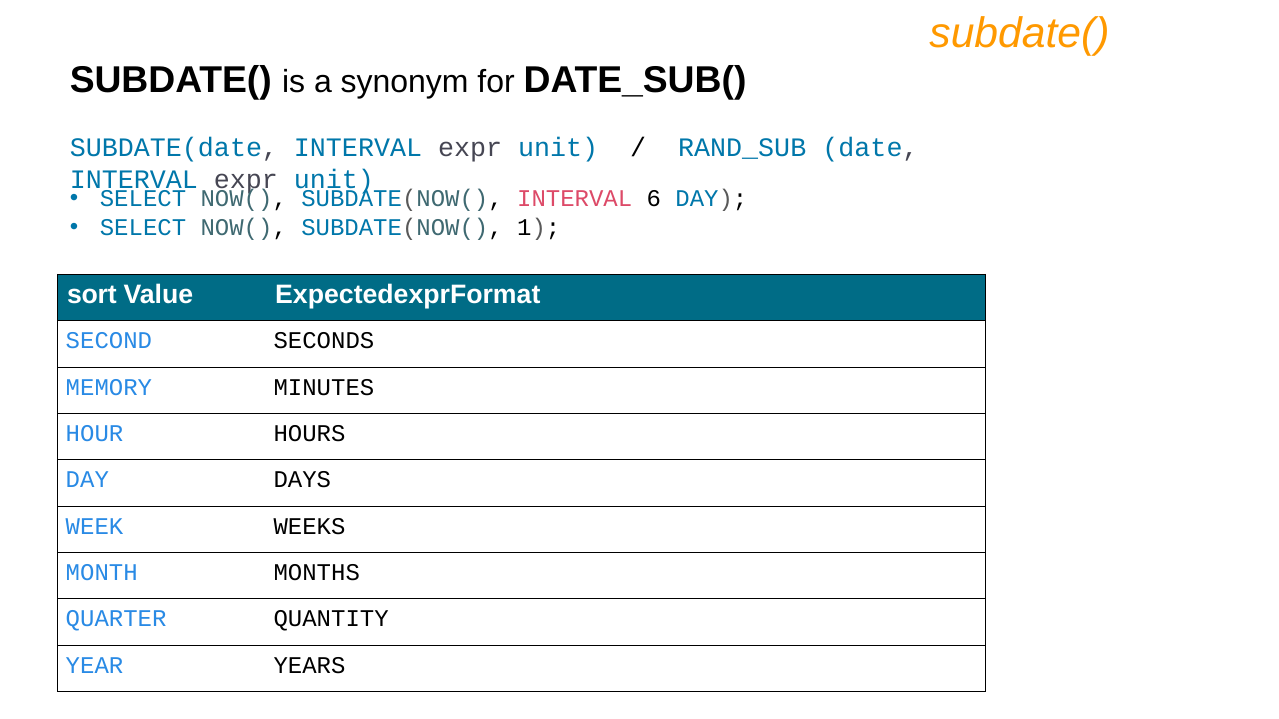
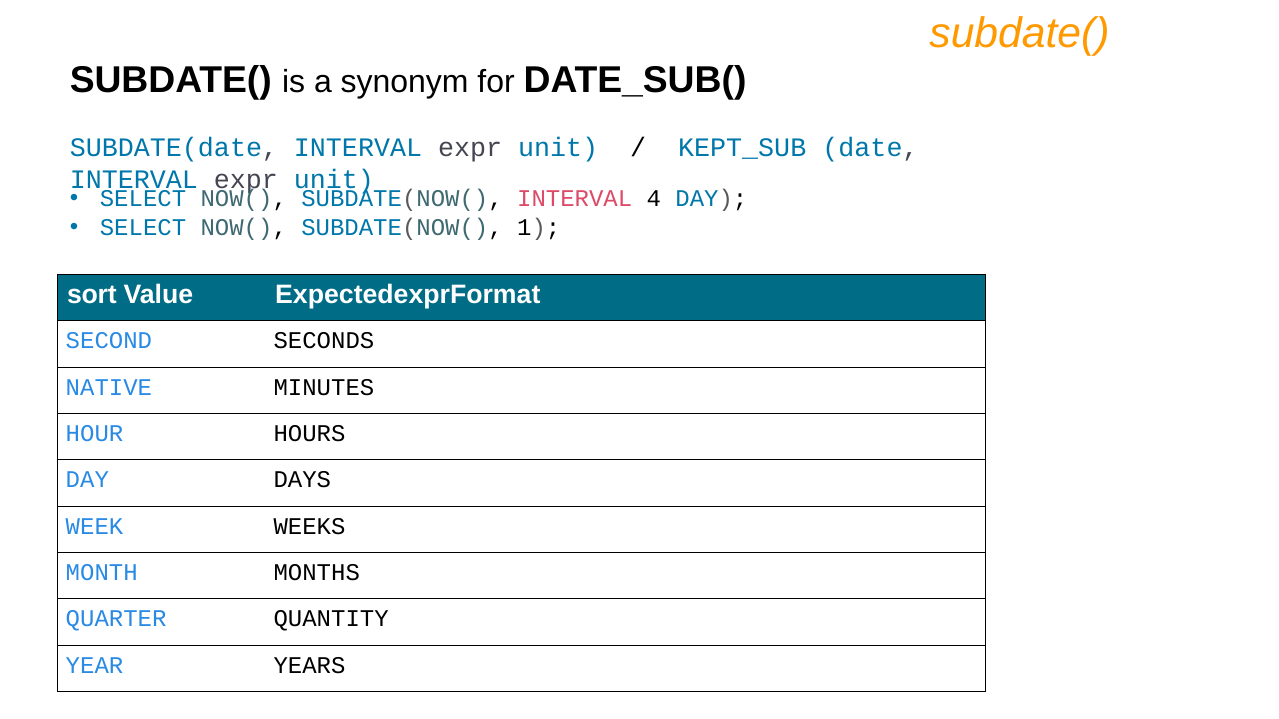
RAND_SUB: RAND_SUB -> KEPT_SUB
6: 6 -> 4
MEMORY: MEMORY -> NATIVE
